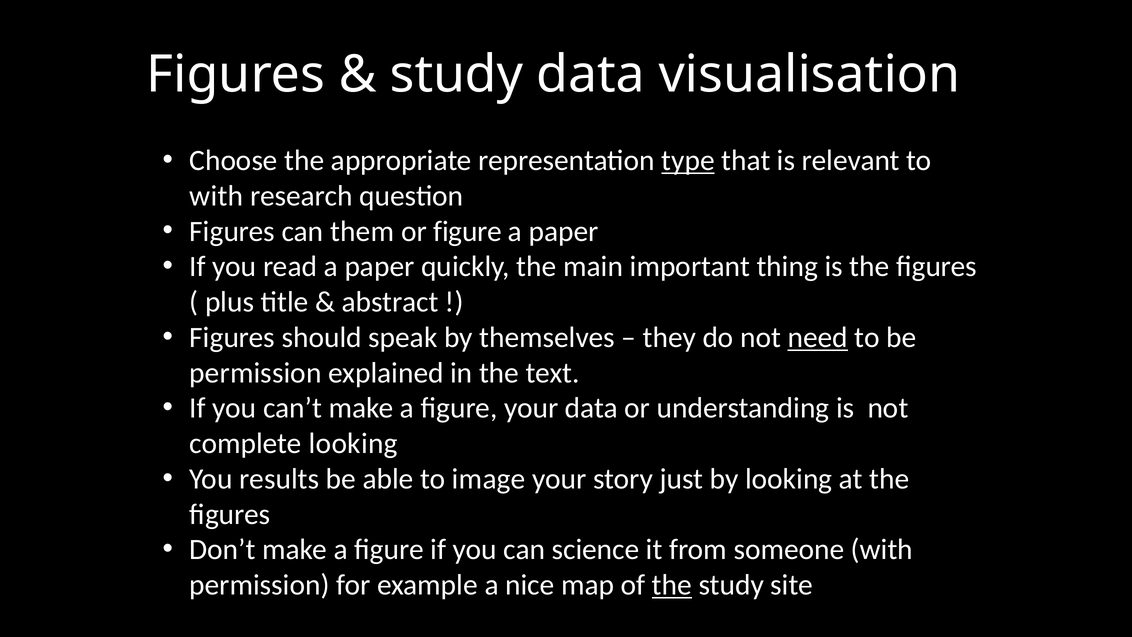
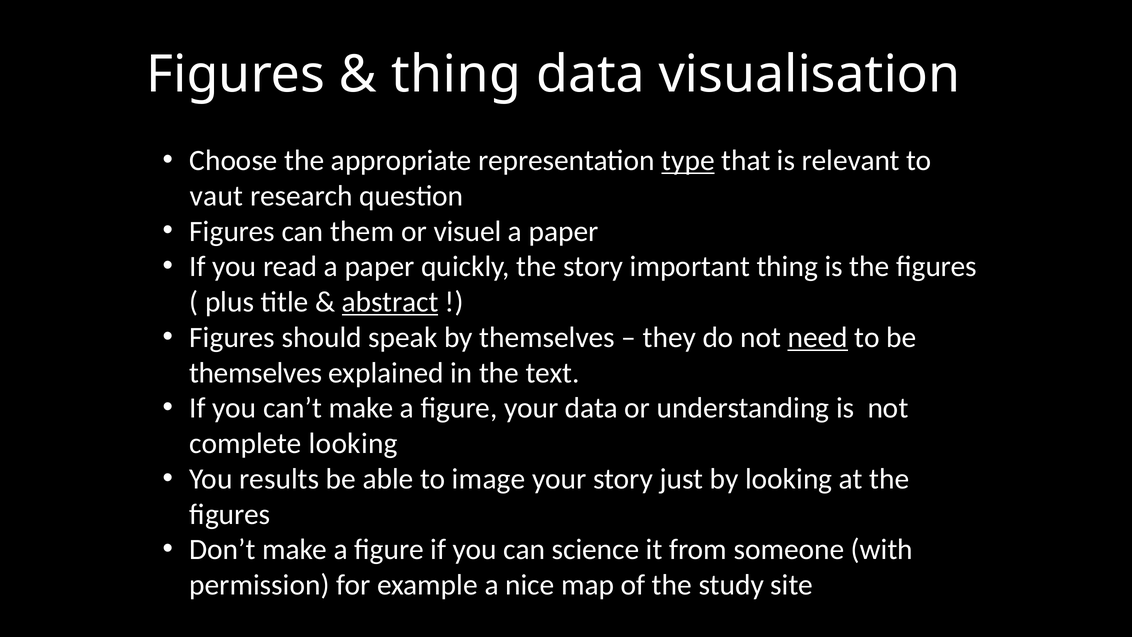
study at (457, 75): study -> thing
with at (216, 196): with -> vaut
or figure: figure -> visuel
the main: main -> story
abstract underline: none -> present
permission at (255, 373): permission -> themselves
the at (672, 585) underline: present -> none
